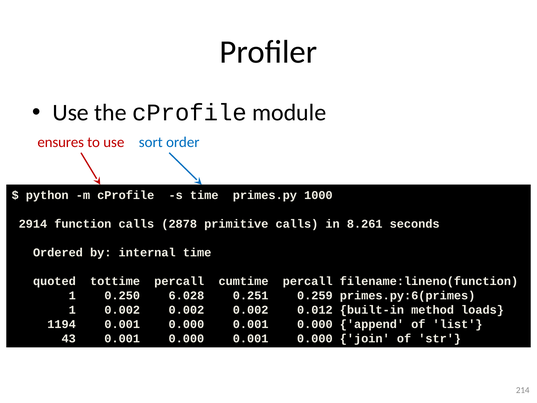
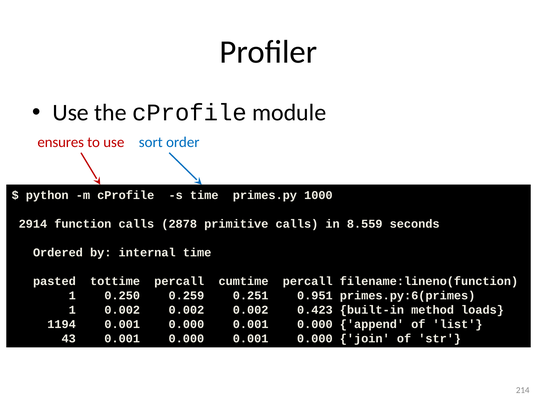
8.261: 8.261 -> 8.559
quoted: quoted -> pasted
6.028: 6.028 -> 0.259
0.259: 0.259 -> 0.951
0.012: 0.012 -> 0.423
